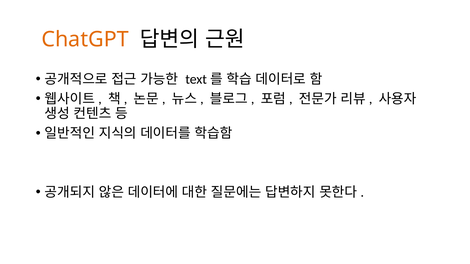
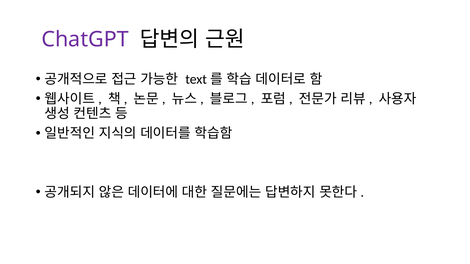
ChatGPT colour: orange -> purple
